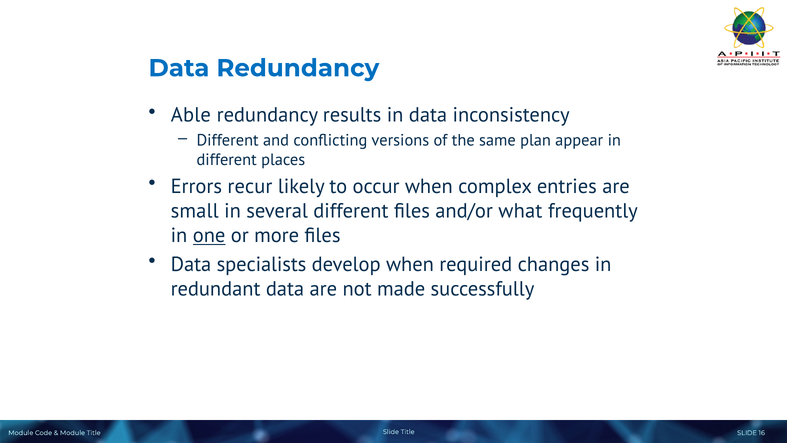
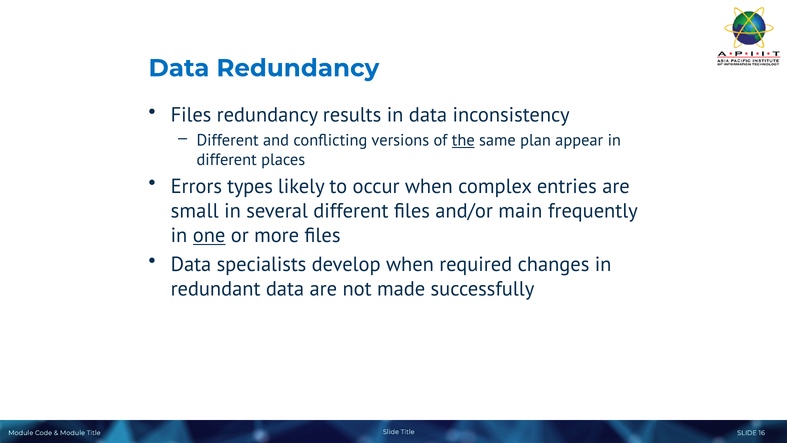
Able at (191, 115): Able -> Files
the underline: none -> present
recur: recur -> types
what: what -> main
